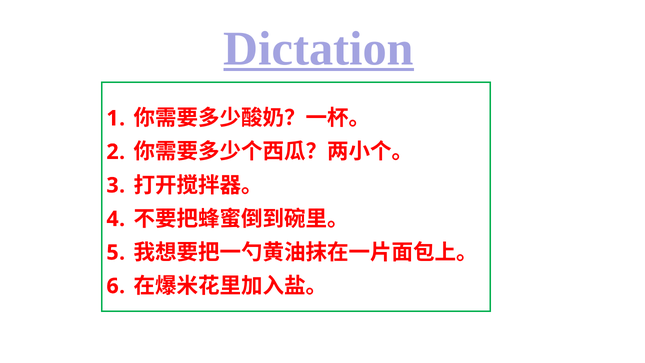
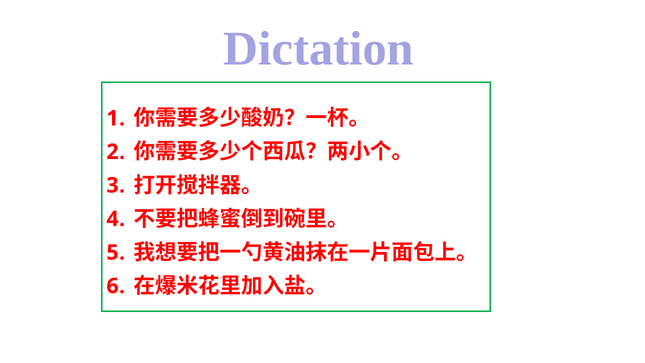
Dictation underline: present -> none
